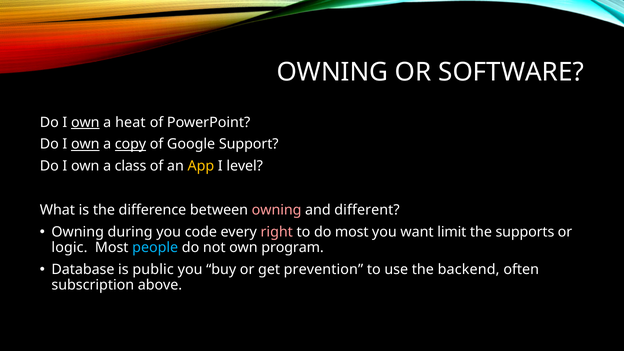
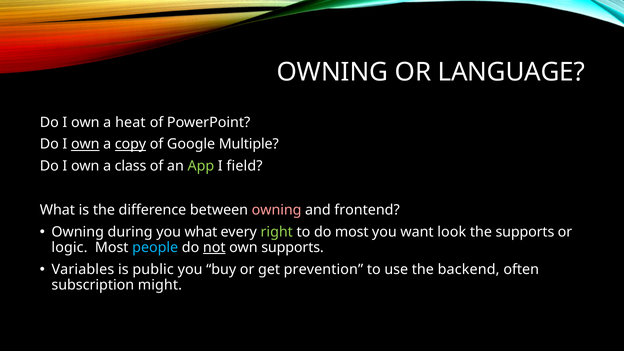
SOFTWARE: SOFTWARE -> LANGUAGE
own at (85, 122) underline: present -> none
Support: Support -> Multiple
App colour: yellow -> light green
level: level -> field
different: different -> frontend
you code: code -> what
right colour: pink -> light green
limit: limit -> look
not underline: none -> present
own program: program -> supports
Database: Database -> Variables
above: above -> might
